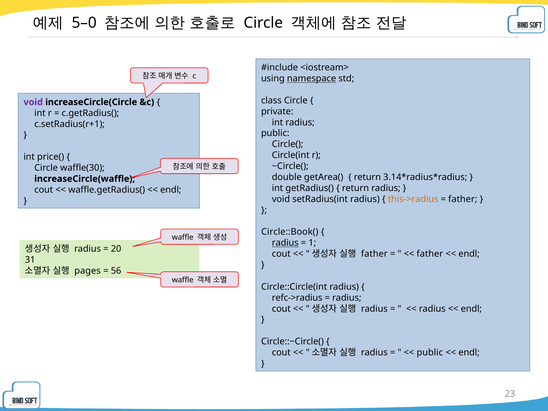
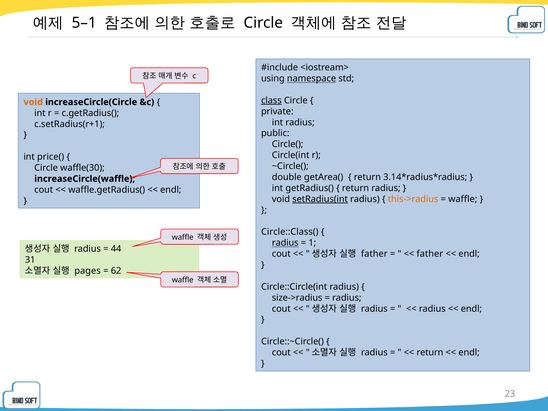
5–0: 5–0 -> 5–1
class underline: none -> present
void at (33, 102) colour: purple -> orange
setRadius(int underline: none -> present
father at (463, 199): father -> waffle
Circle::Book(: Circle::Book( -> Circle::Class(
20: 20 -> 44
56: 56 -> 62
refc->radius: refc->radius -> size->radius
public at (430, 353): public -> return
